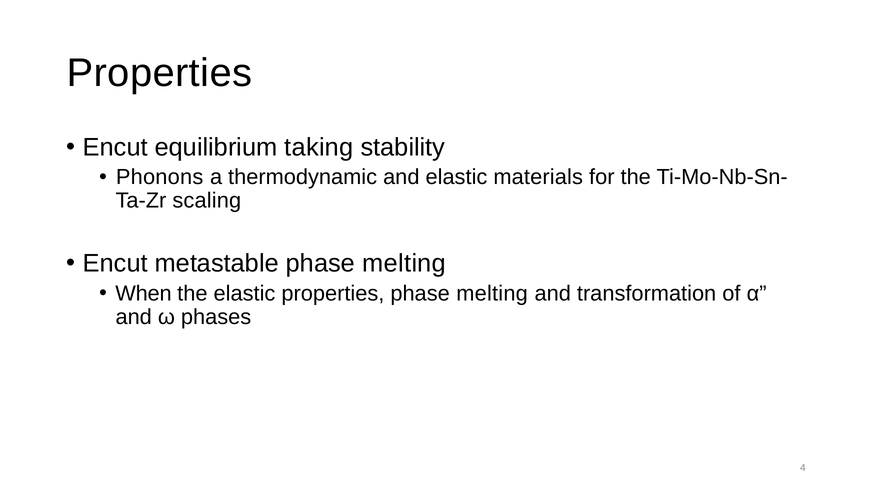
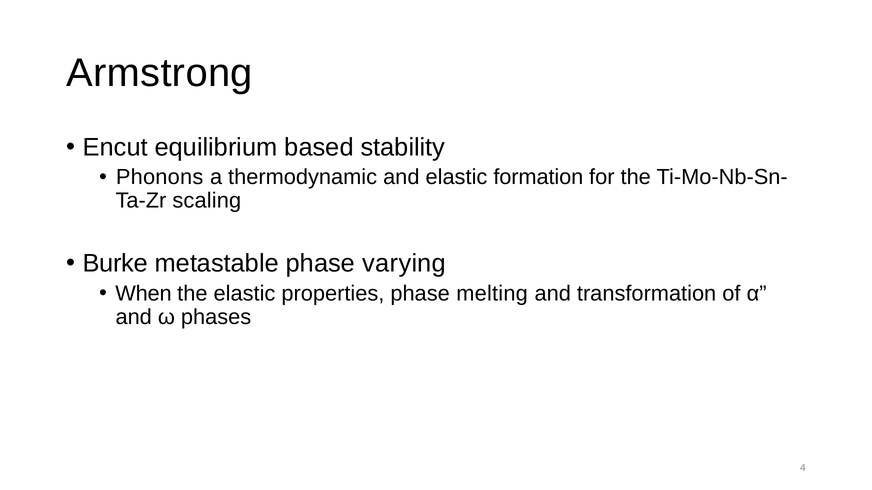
Properties at (160, 73): Properties -> Armstrong
taking: taking -> based
materials: materials -> formation
Encut at (115, 264): Encut -> Burke
metastable phase melting: melting -> varying
